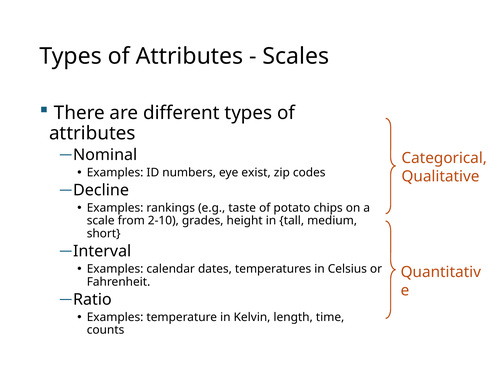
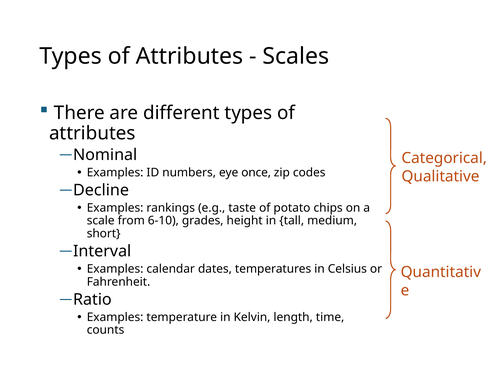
exist: exist -> once
2-10: 2-10 -> 6-10
